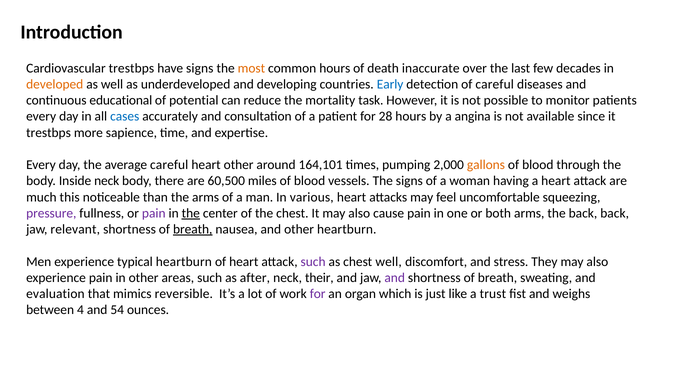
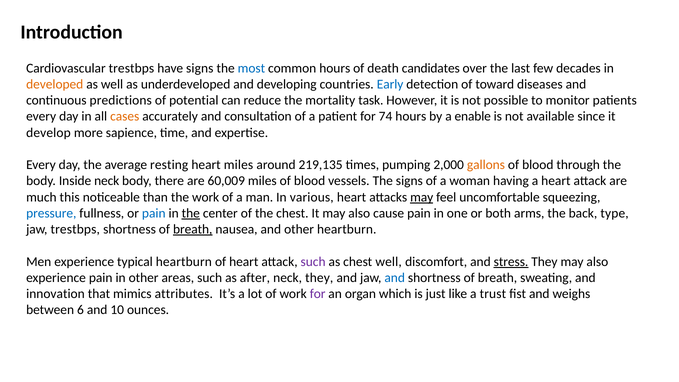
most colour: orange -> blue
inaccurate: inaccurate -> candidates
of careful: careful -> toward
educational: educational -> predictions
cases colour: blue -> orange
28: 28 -> 74
angina: angina -> enable
trestbps at (49, 133): trestbps -> develop
average careful: careful -> resting
heart other: other -> miles
164,101: 164,101 -> 219,135
60,500: 60,500 -> 60,009
the arms: arms -> work
may at (422, 197) underline: none -> present
pressure colour: purple -> blue
pain at (154, 213) colour: purple -> blue
back back: back -> type
jaw relevant: relevant -> trestbps
stress underline: none -> present
neck their: their -> they
and at (395, 278) colour: purple -> blue
evaluation: evaluation -> innovation
reversible: reversible -> attributes
4: 4 -> 6
54: 54 -> 10
